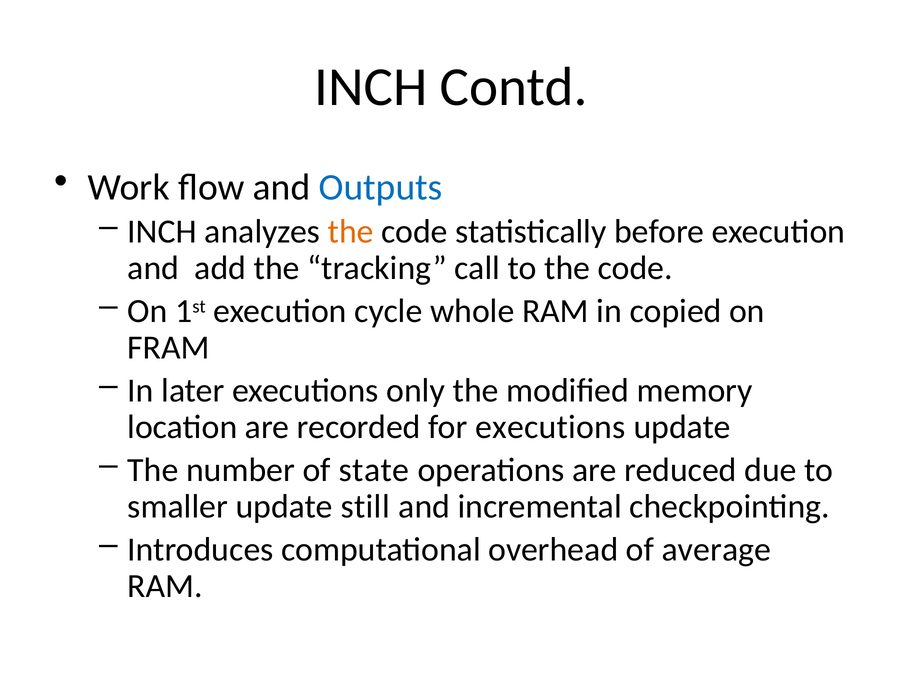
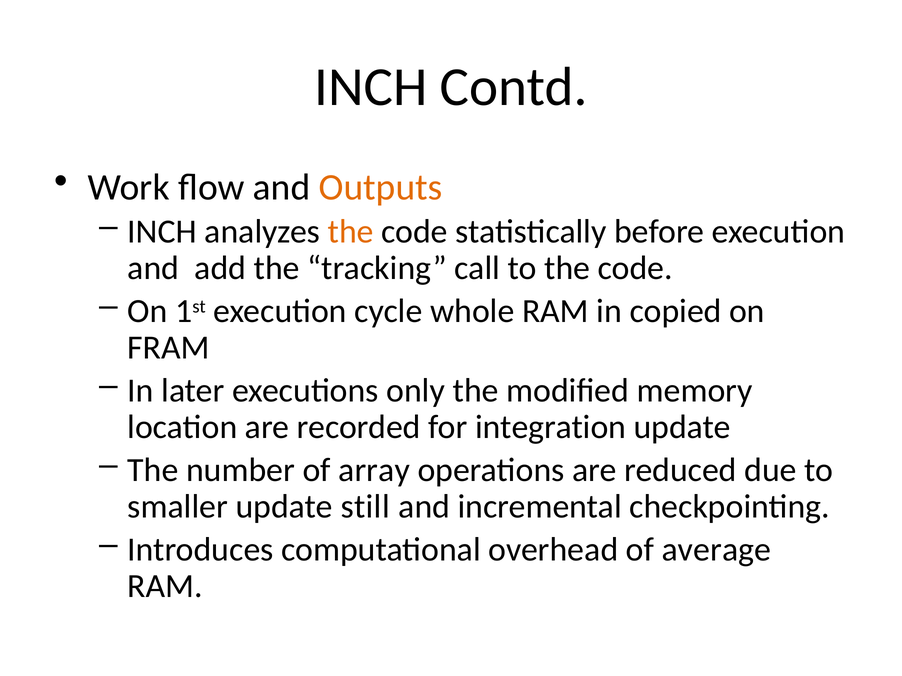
Outputs colour: blue -> orange
for executions: executions -> integration
state: state -> array
